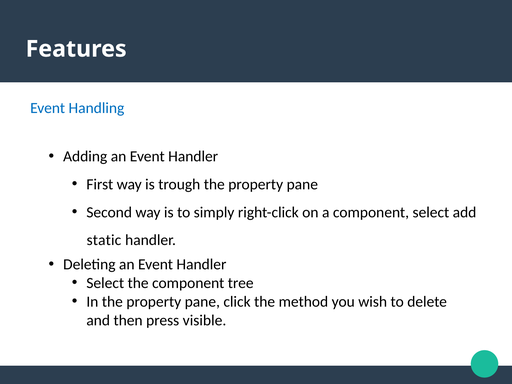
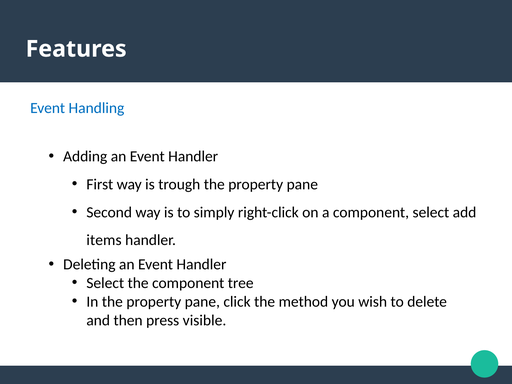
static: static -> items
